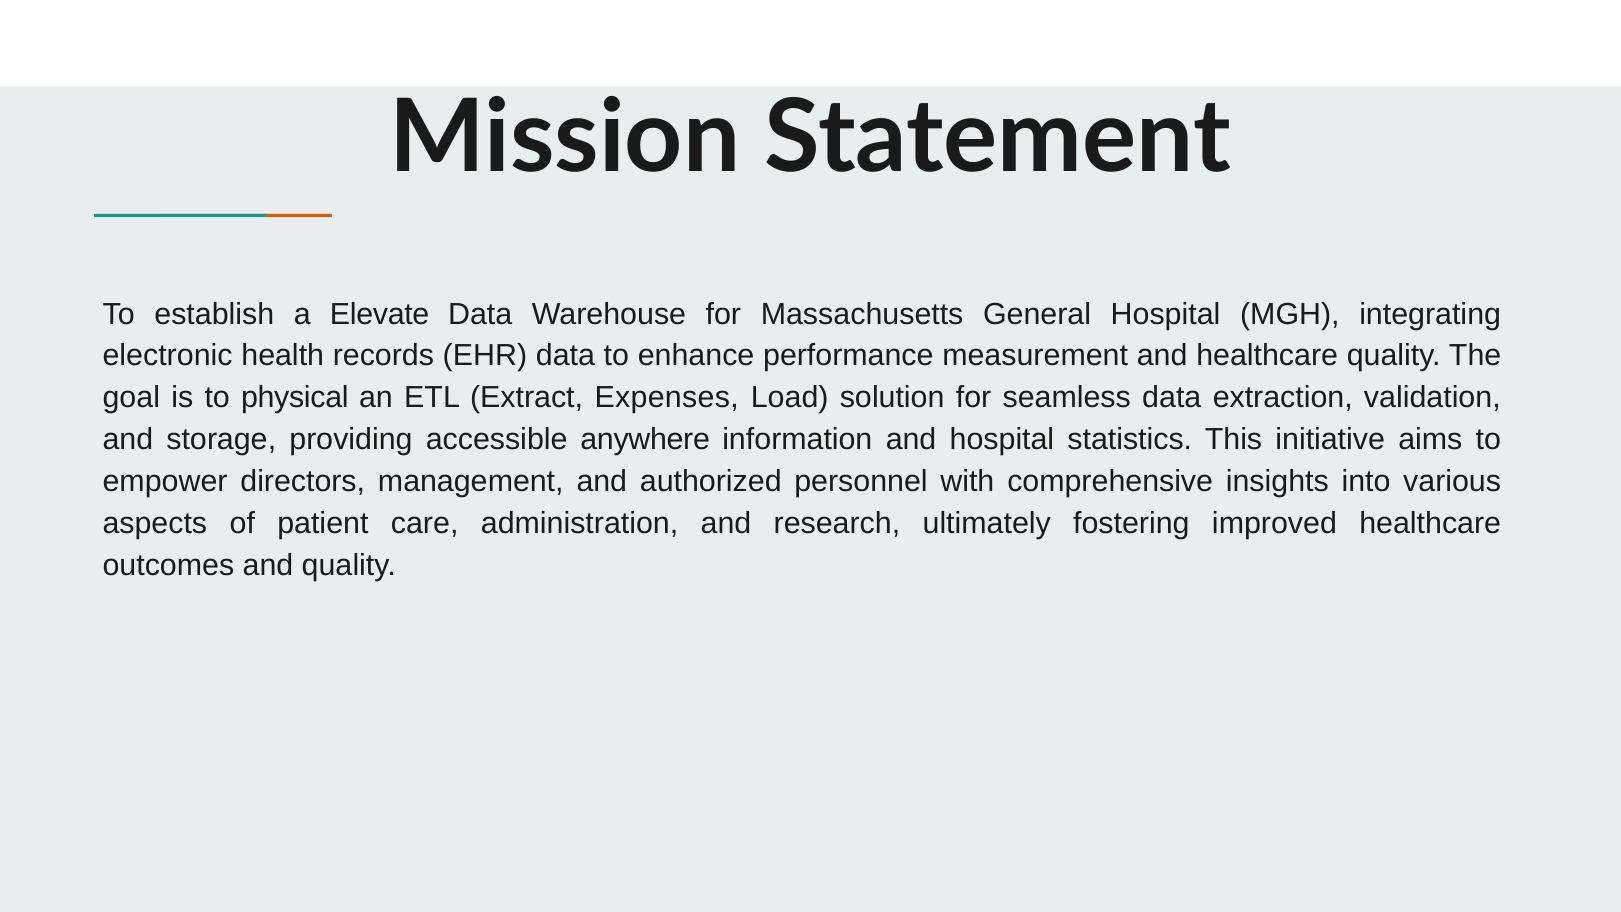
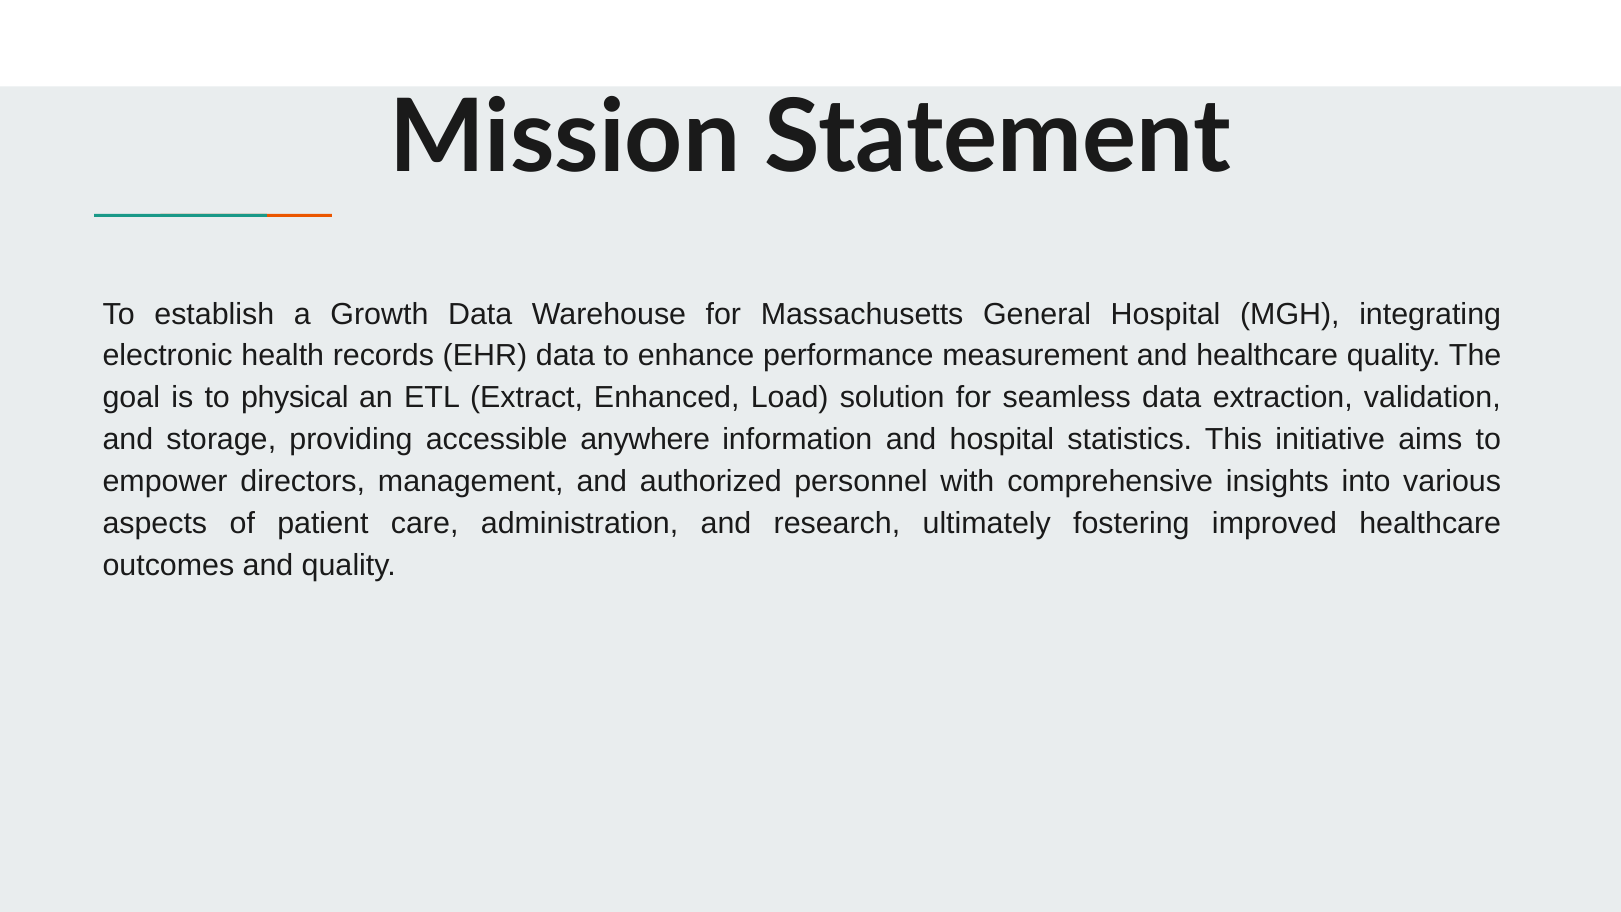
Elevate: Elevate -> Growth
Expenses: Expenses -> Enhanced
